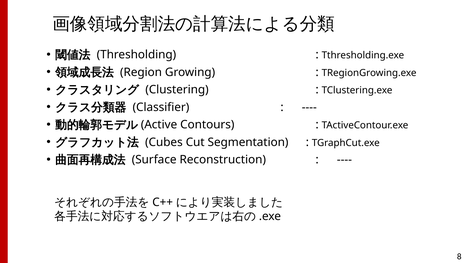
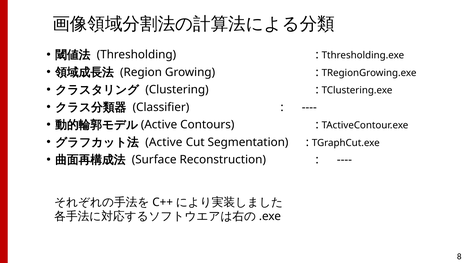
Cubes at (164, 142): Cubes -> Active
